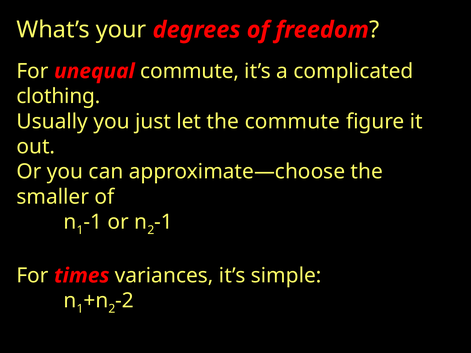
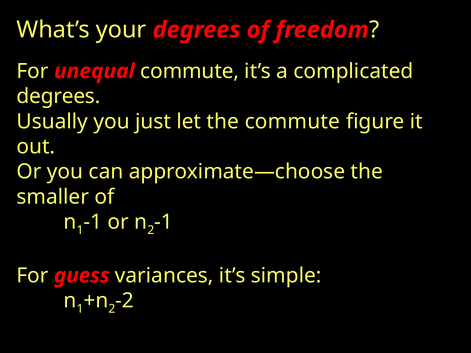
clothing at (58, 96): clothing -> degrees
times: times -> guess
